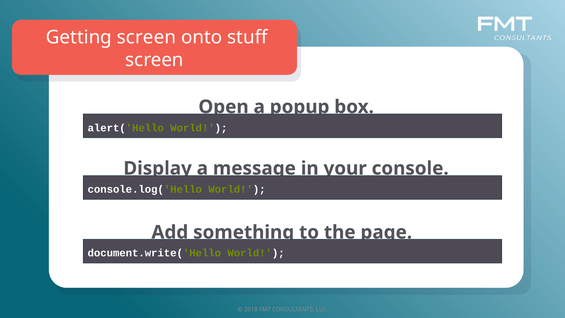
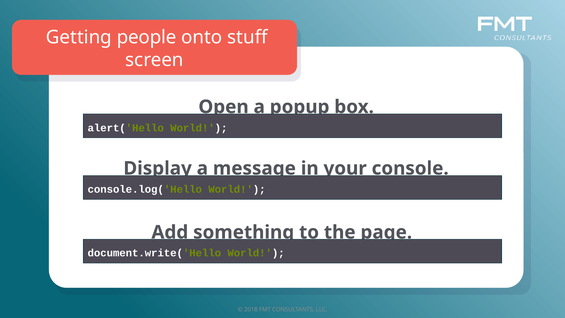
Getting screen: screen -> people
